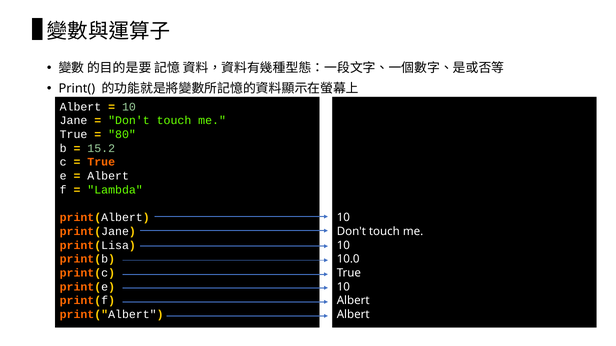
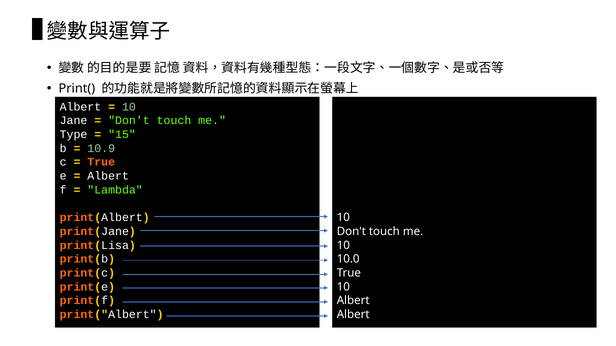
True at (74, 135): True -> Type
80: 80 -> 15
15.2: 15.2 -> 10.9
